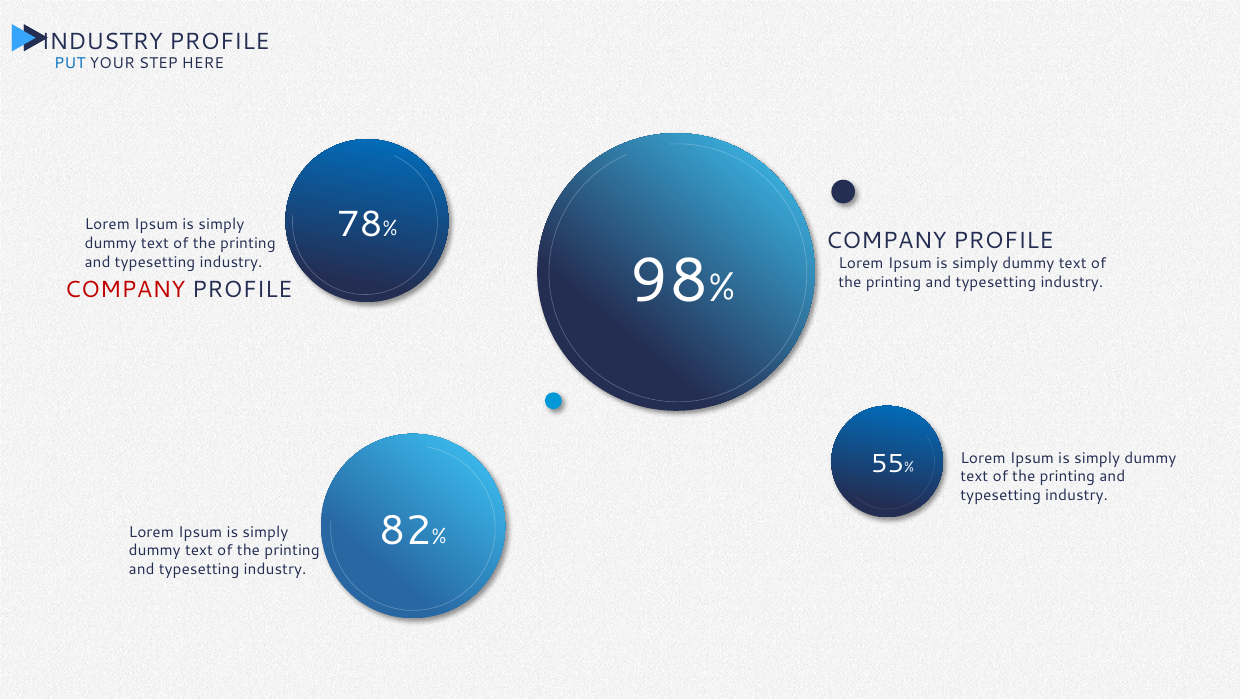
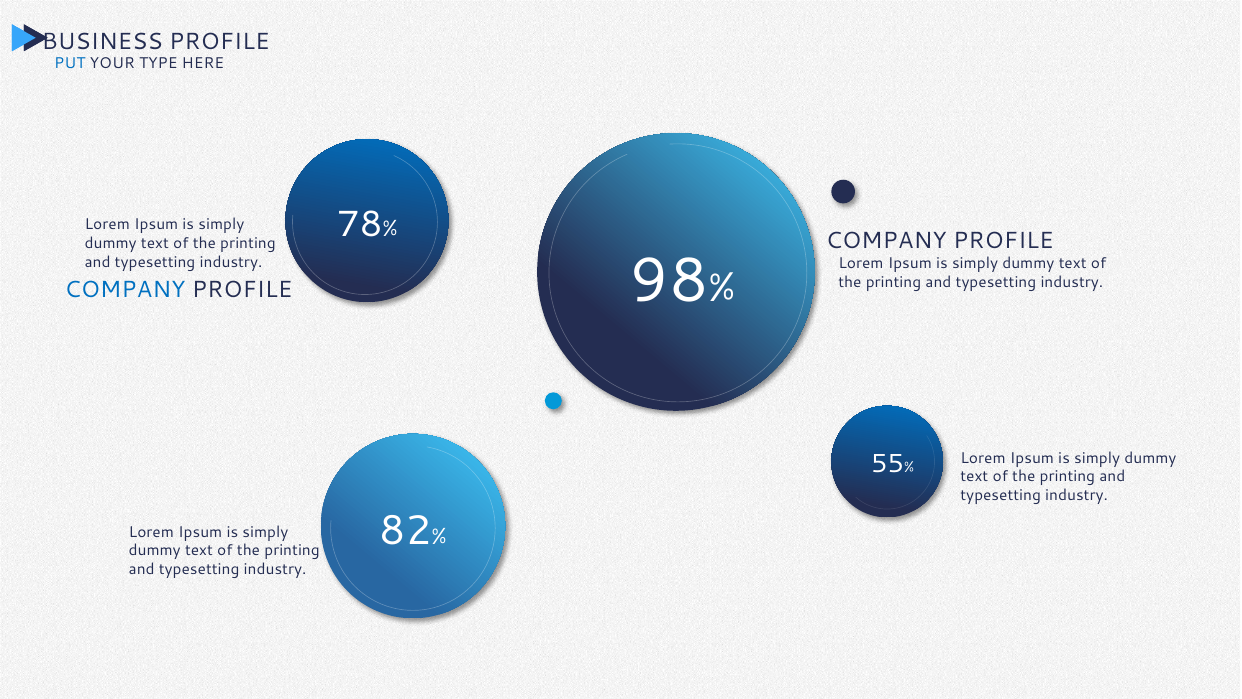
INDUSTRY at (102, 41): INDUSTRY -> BUSINESS
STEP: STEP -> TYPE
COMPANY at (125, 289) colour: red -> blue
